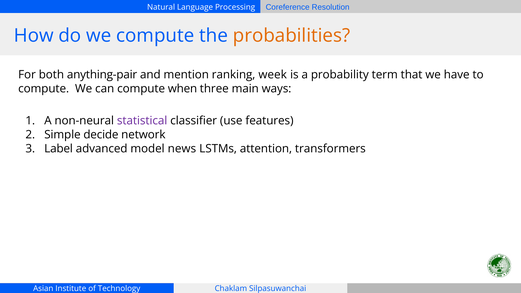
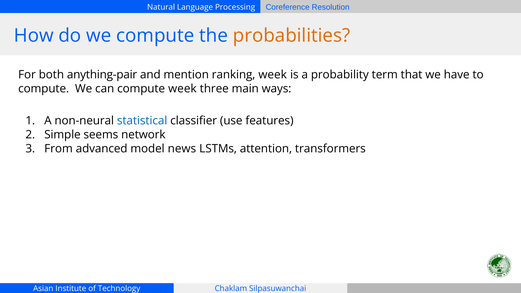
compute when: when -> week
statistical colour: purple -> blue
decide: decide -> seems
Label: Label -> From
